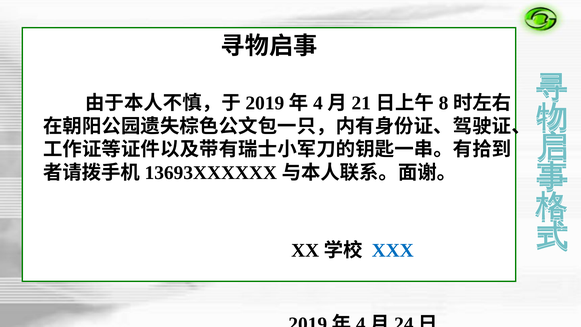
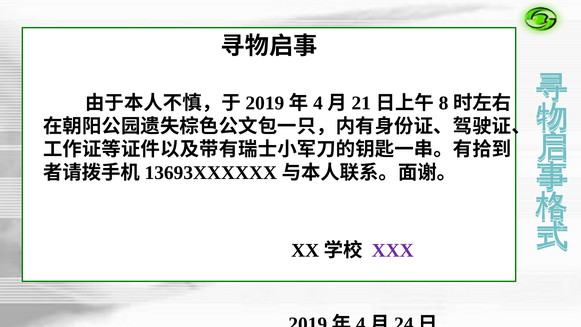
XXX colour: blue -> purple
